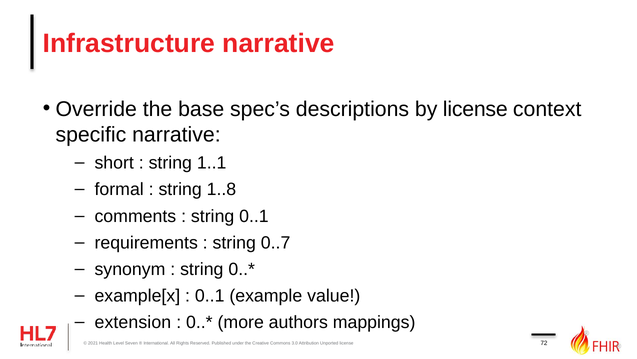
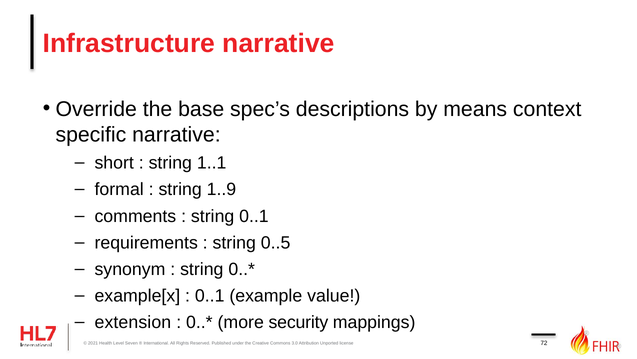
by license: license -> means
1..8: 1..8 -> 1..9
0..7: 0..7 -> 0..5
authors: authors -> security
